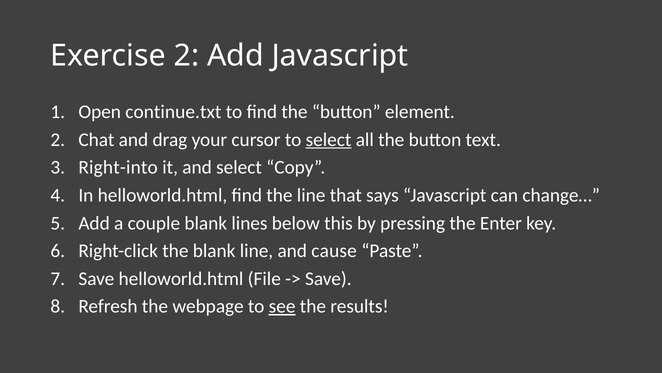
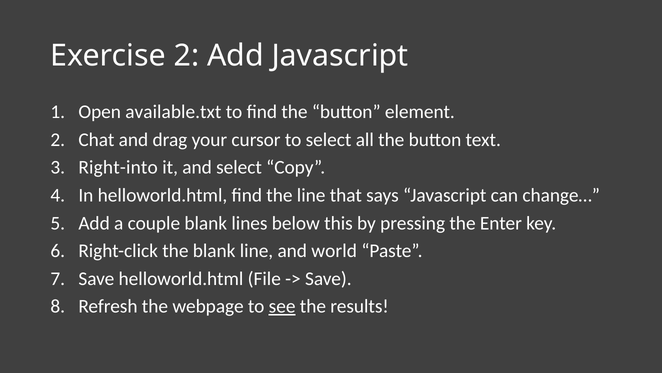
continue.txt: continue.txt -> available.txt
select at (329, 140) underline: present -> none
cause: cause -> world
